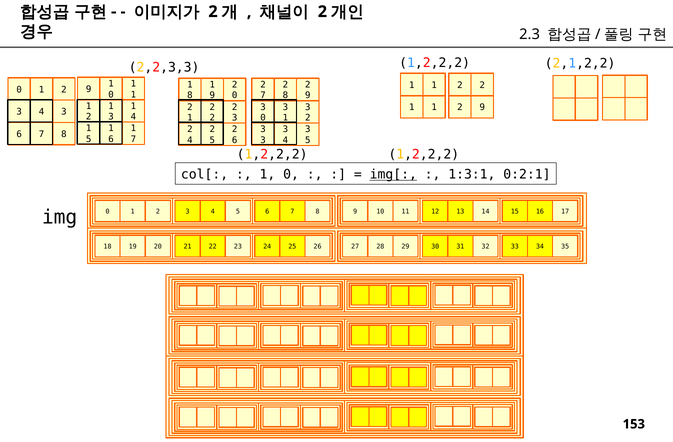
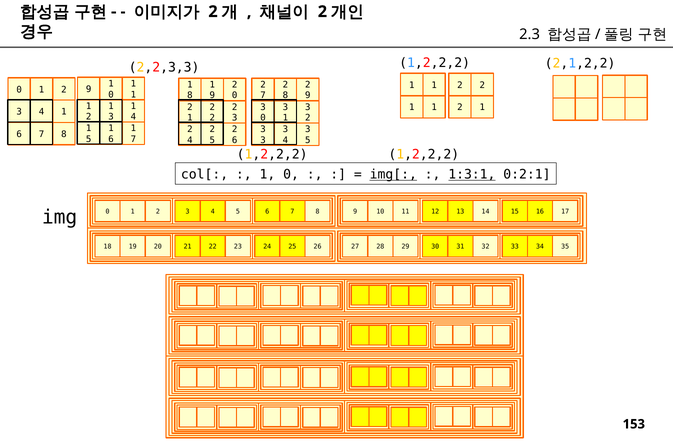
9 at (482, 107): 9 -> 1
3 at (64, 112): 3 -> 1
1:3:1 underline: none -> present
